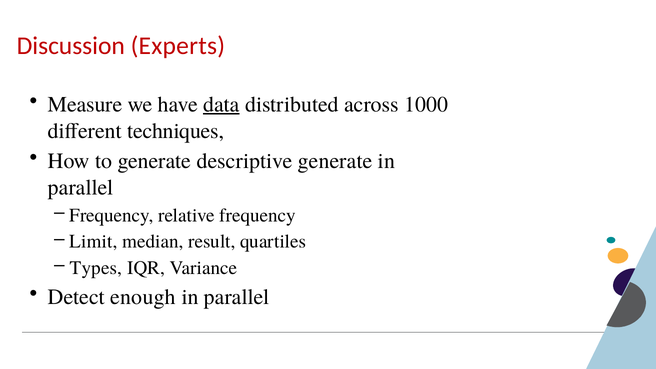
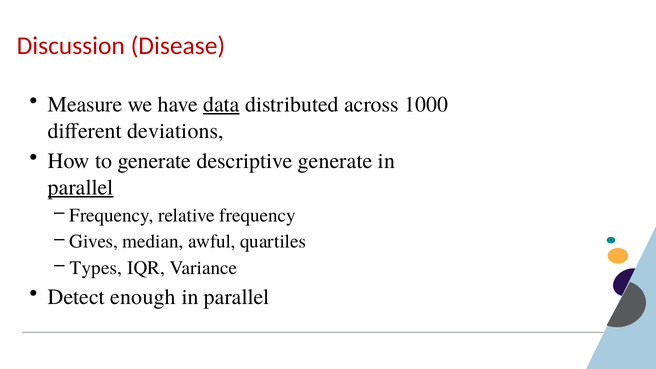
Experts: Experts -> Disease
techniques: techniques -> deviations
parallel at (81, 187) underline: none -> present
Limit: Limit -> Gives
result: result -> awful
